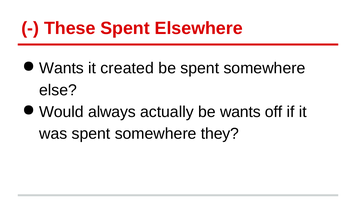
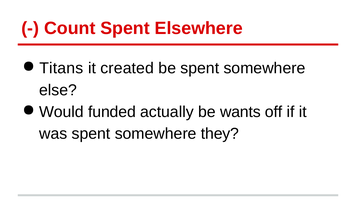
These: These -> Count
Wants at (61, 68): Wants -> Titans
always: always -> funded
